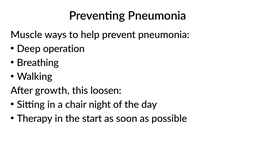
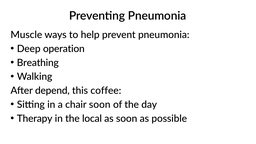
growth: growth -> depend
loosen: loosen -> coffee
chair night: night -> soon
start: start -> local
